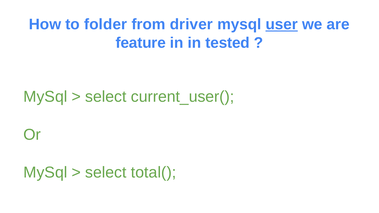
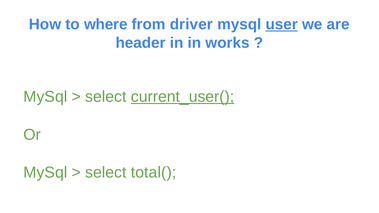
folder: folder -> where
feature: feature -> header
tested: tested -> works
current_user( underline: none -> present
